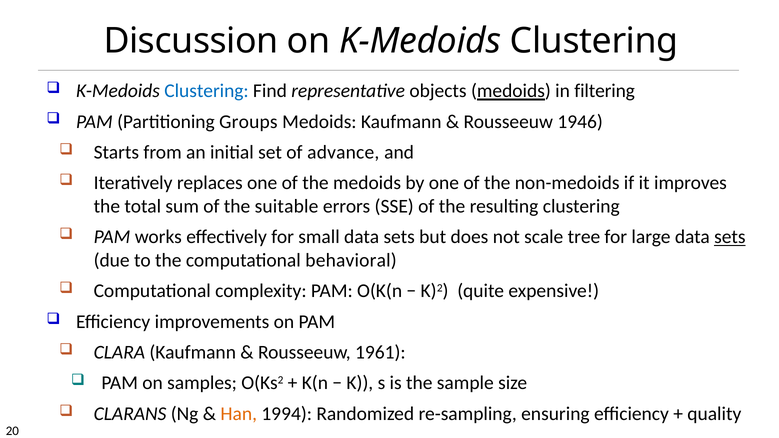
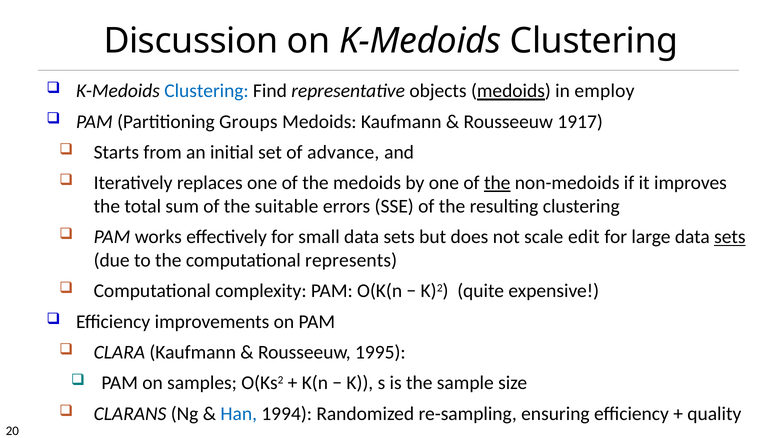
filtering: filtering -> employ
1946: 1946 -> 1917
the at (497, 183) underline: none -> present
tree: tree -> edit
behavioral: behavioral -> represents
1961: 1961 -> 1995
Han colour: orange -> blue
